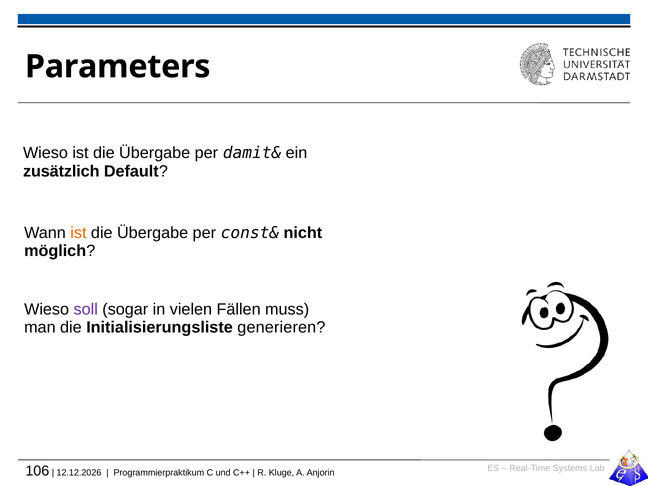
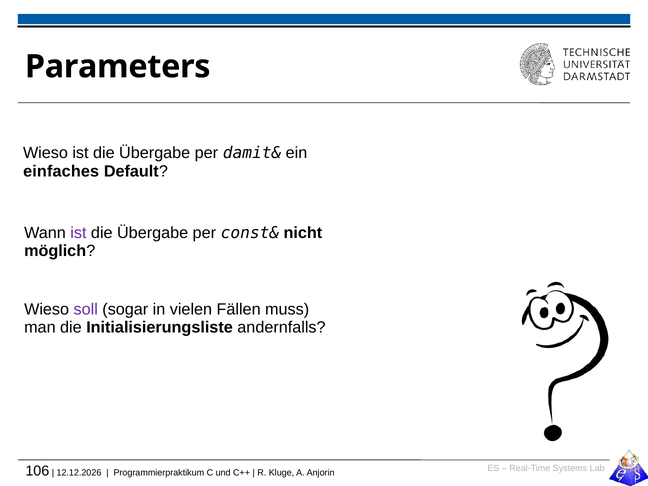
zusätzlich: zusätzlich -> einfaches
ist at (78, 233) colour: orange -> purple
generieren: generieren -> andernfalls
